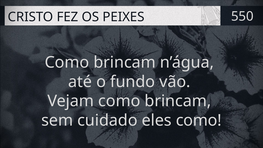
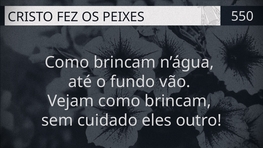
eles como: como -> outro
